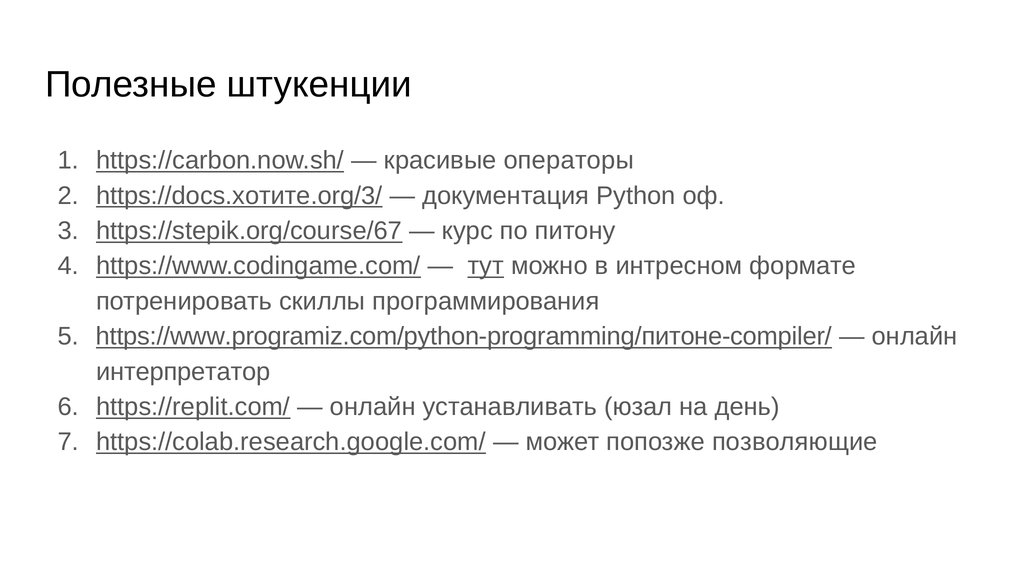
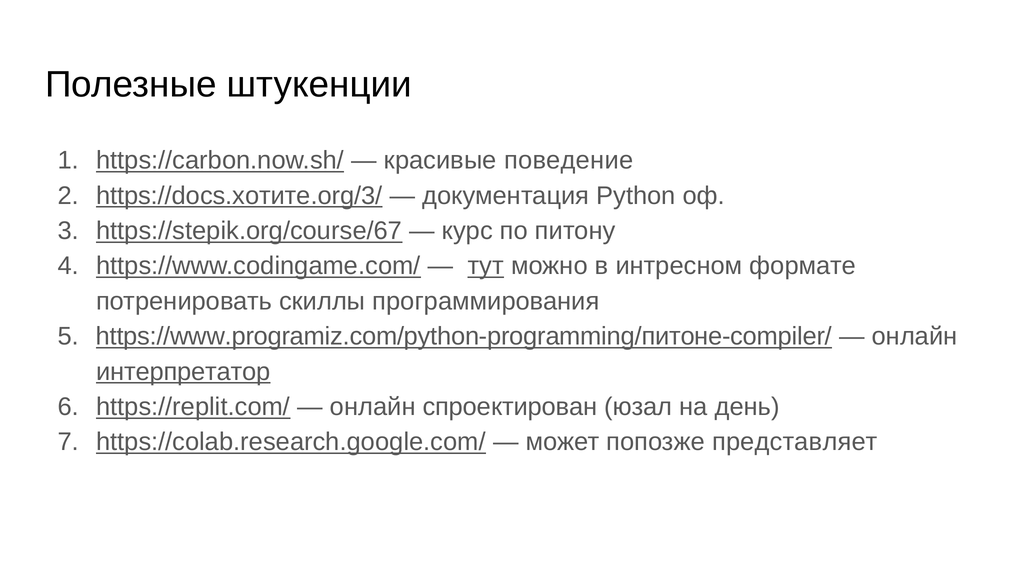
операторы: операторы -> поведение
интерпретатор underline: none -> present
устанавливать: устанавливать -> спроектирован
позволяющие: позволяющие -> представляет
